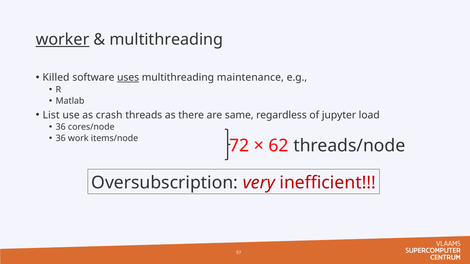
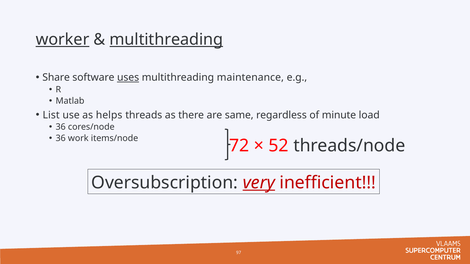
multithreading at (166, 40) underline: none -> present
Killed: Killed -> Share
crash: crash -> helps
jupyter: jupyter -> minute
62: 62 -> 52
very underline: none -> present
